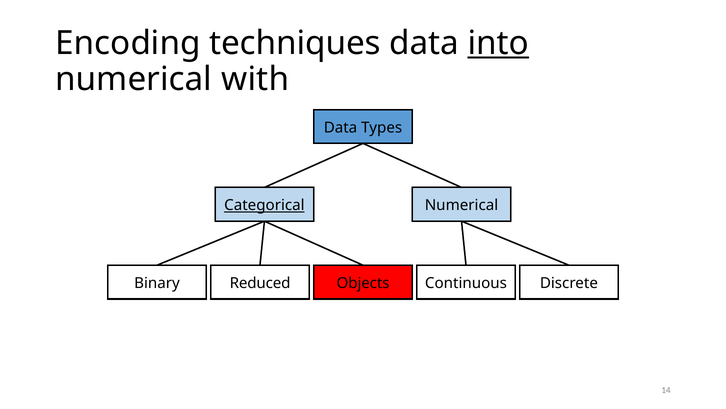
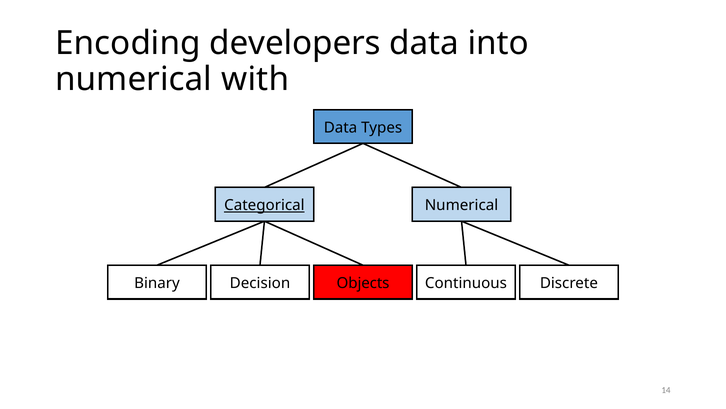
techniques: techniques -> developers
into underline: present -> none
Reduced: Reduced -> Decision
